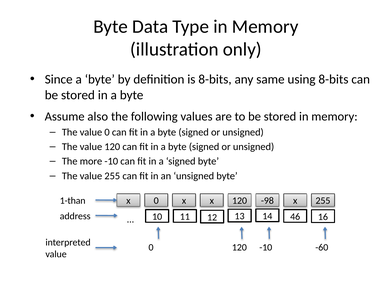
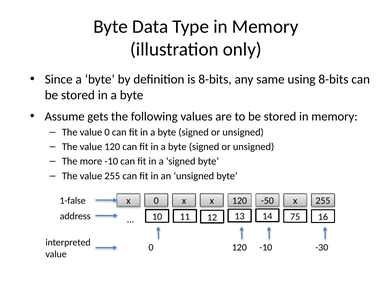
also: also -> gets
1-than: 1-than -> 1-false
-98: -98 -> -50
46: 46 -> 75
-60: -60 -> -30
